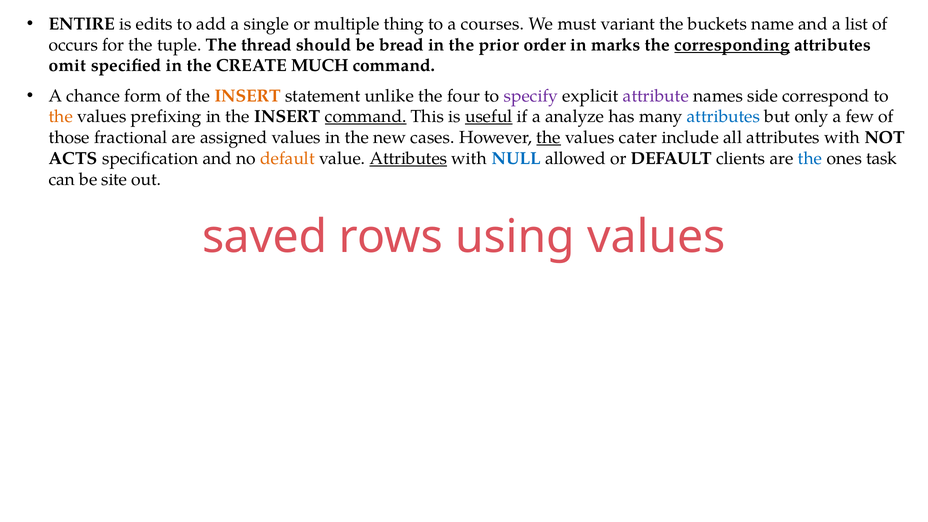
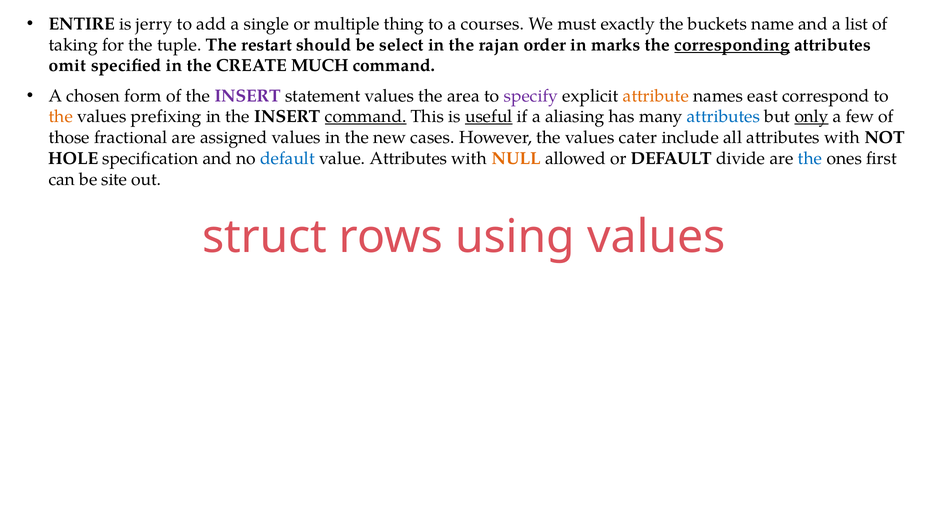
edits: edits -> jerry
variant: variant -> exactly
occurs: occurs -> taking
thread: thread -> restart
bread: bread -> select
prior: prior -> rajan
chance: chance -> chosen
INSERT at (248, 96) colour: orange -> purple
statement unlike: unlike -> values
four: four -> area
attribute colour: purple -> orange
side: side -> east
analyze: analyze -> aliasing
only underline: none -> present
the at (549, 138) underline: present -> none
ACTS: ACTS -> HOLE
default at (287, 158) colour: orange -> blue
Attributes at (408, 158) underline: present -> none
NULL colour: blue -> orange
clients: clients -> divide
task: task -> first
saved: saved -> struct
